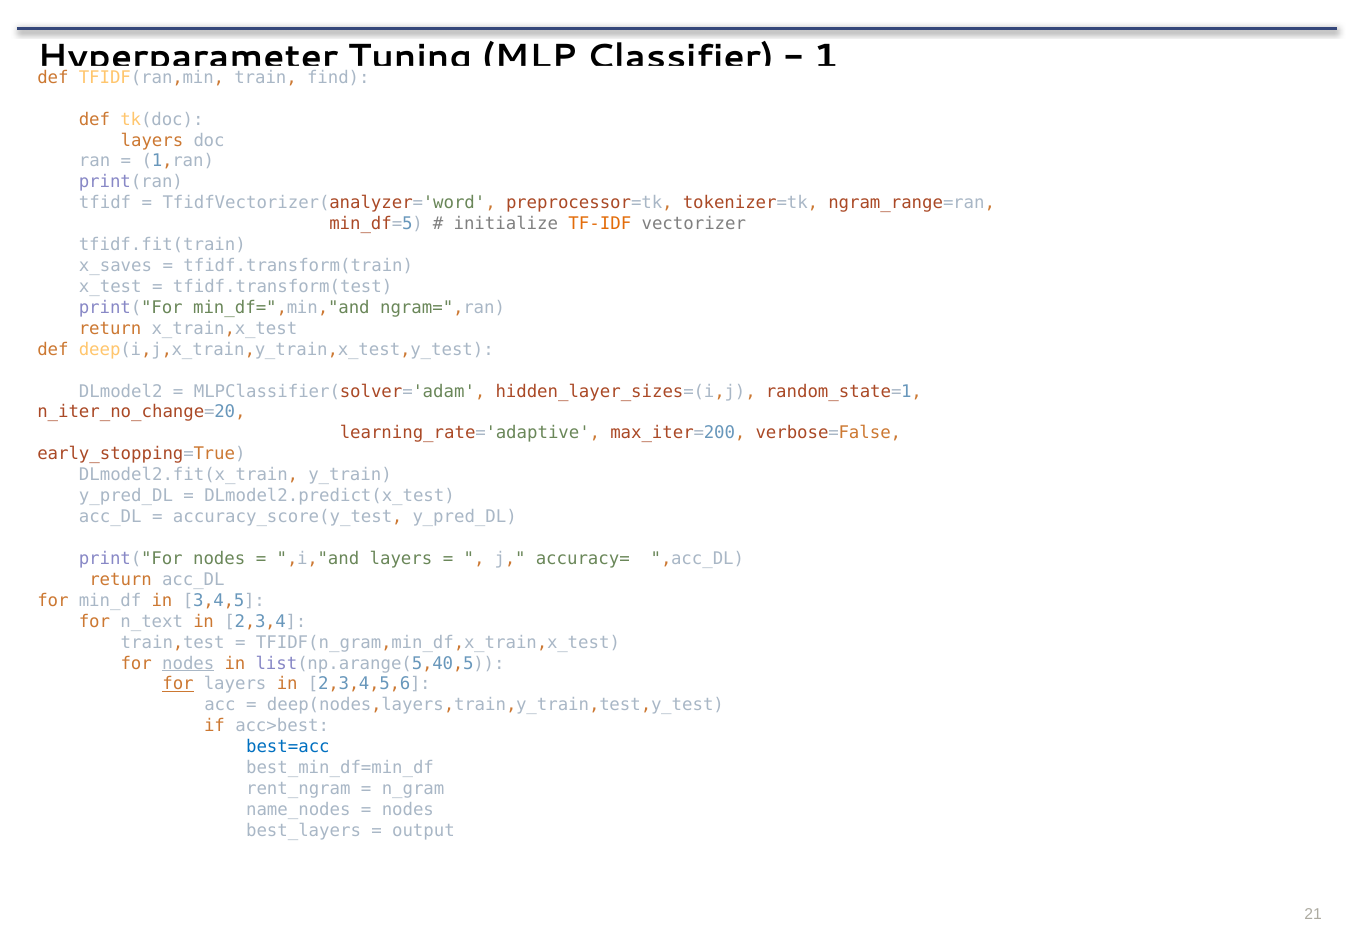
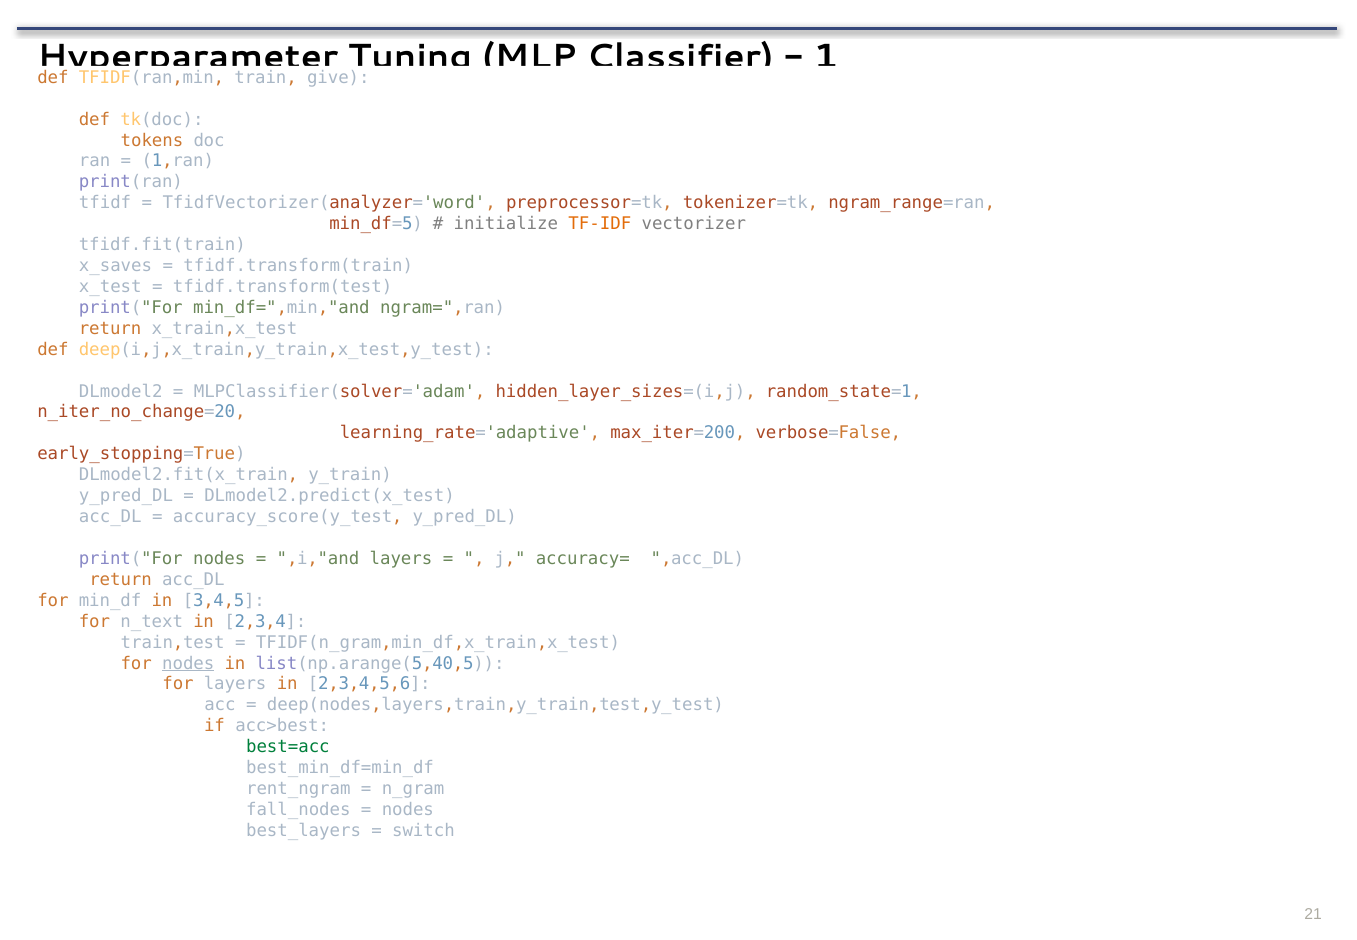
find: find -> give
layers at (152, 140): layers -> tokens
for at (178, 684) underline: present -> none
best=acc colour: blue -> green
name_nodes: name_nodes -> fall_nodes
output: output -> switch
